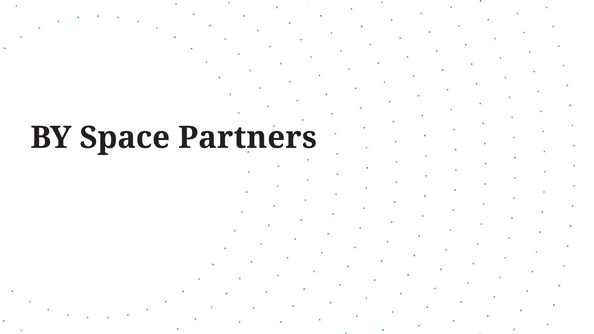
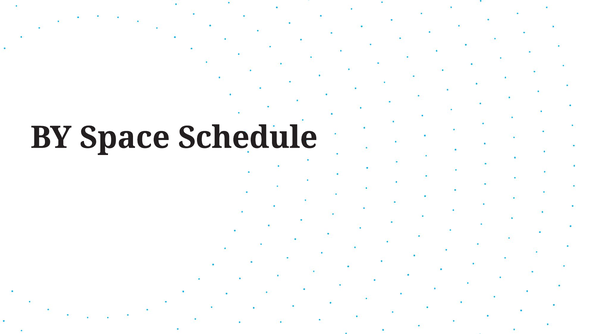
Partners: Partners -> Schedule
